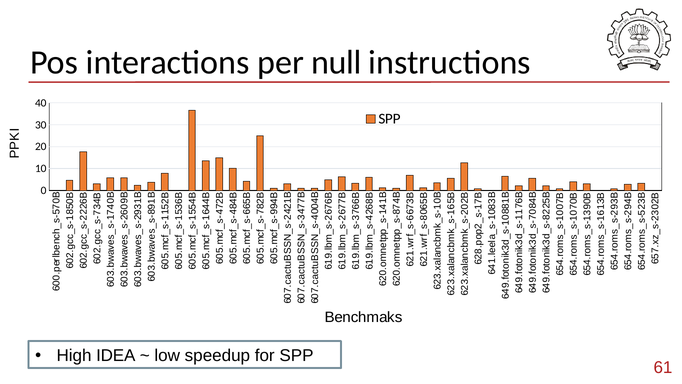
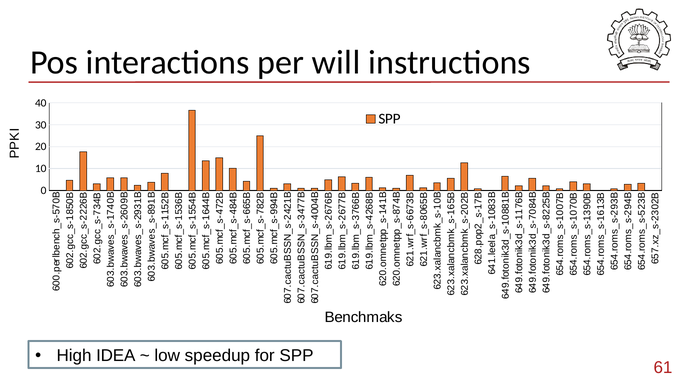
null: null -> will
